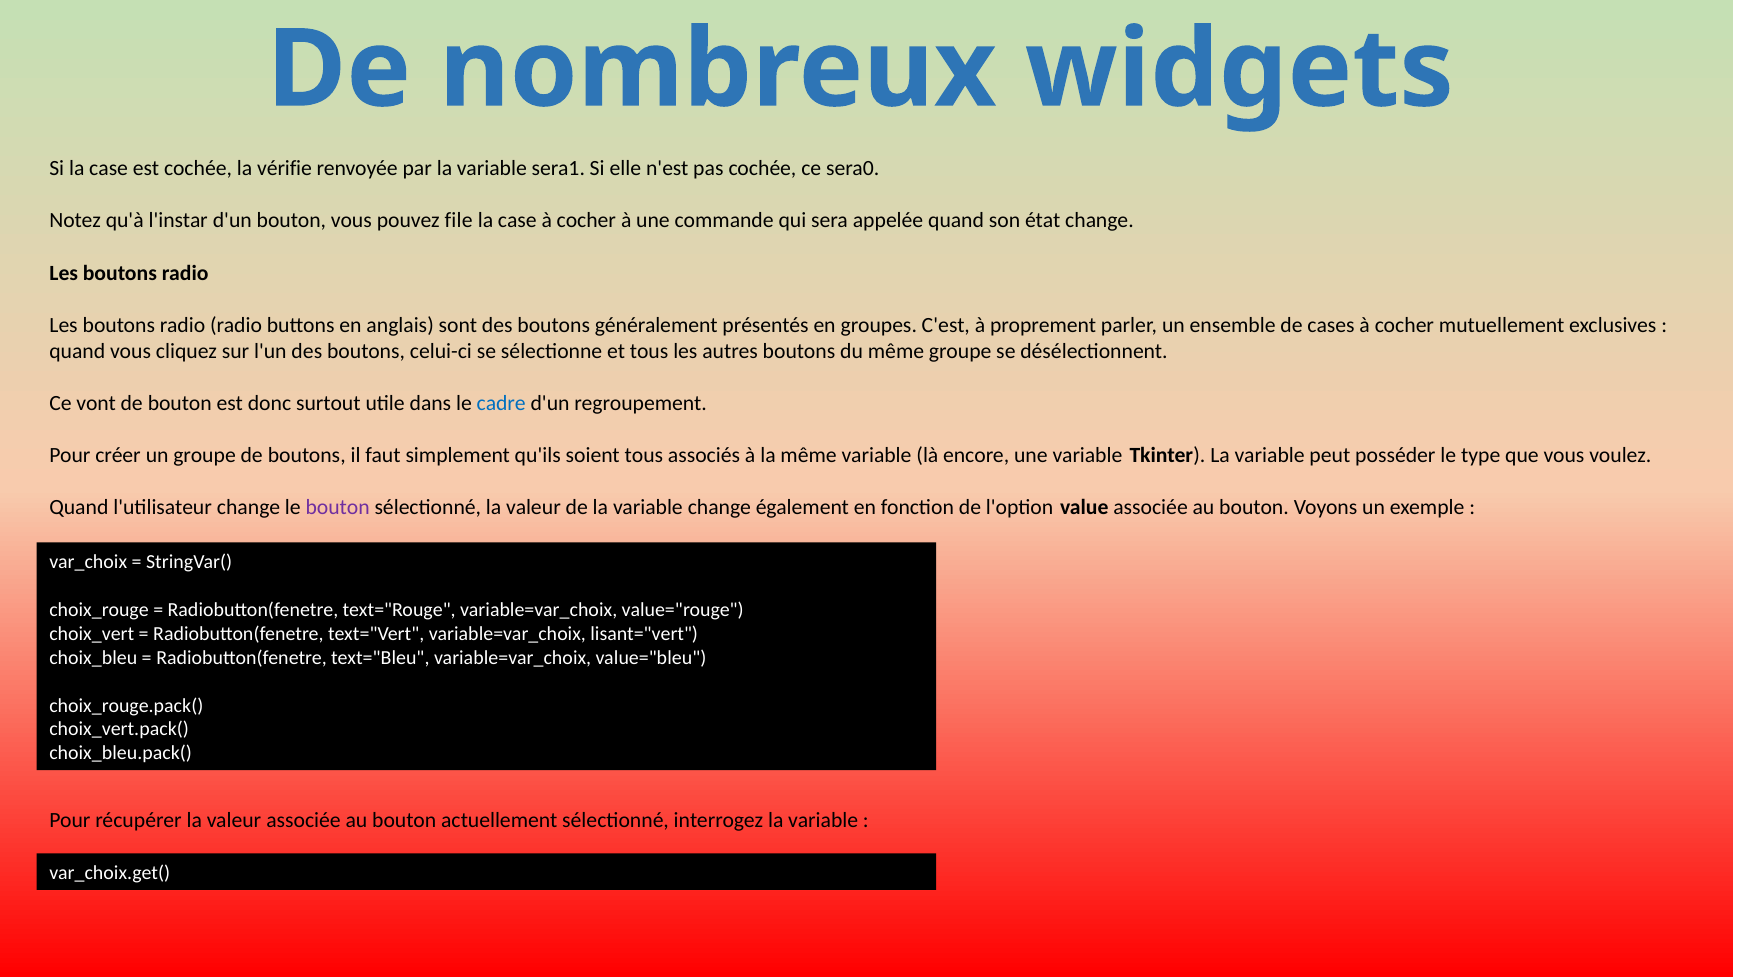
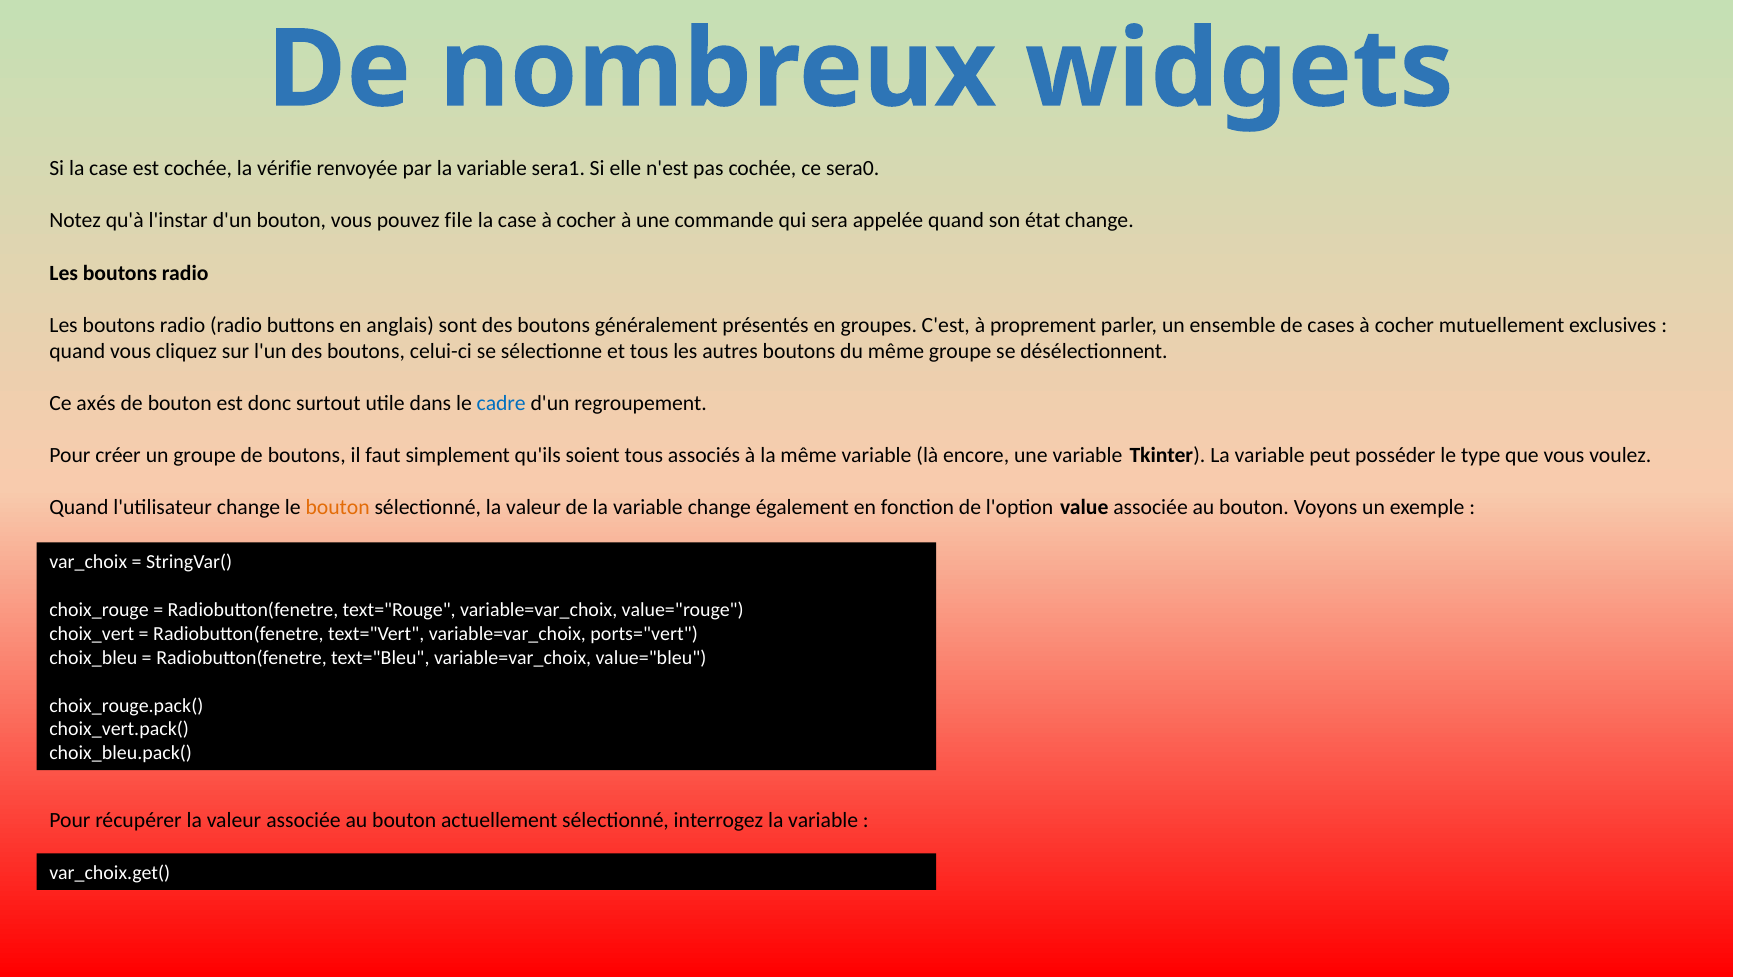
vont: vont -> axés
bouton at (338, 507) colour: purple -> orange
lisant="vert: lisant="vert -> ports="vert
